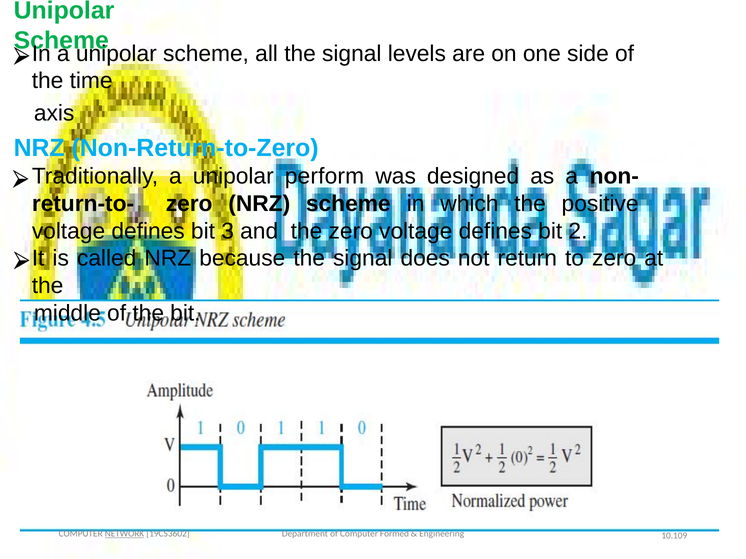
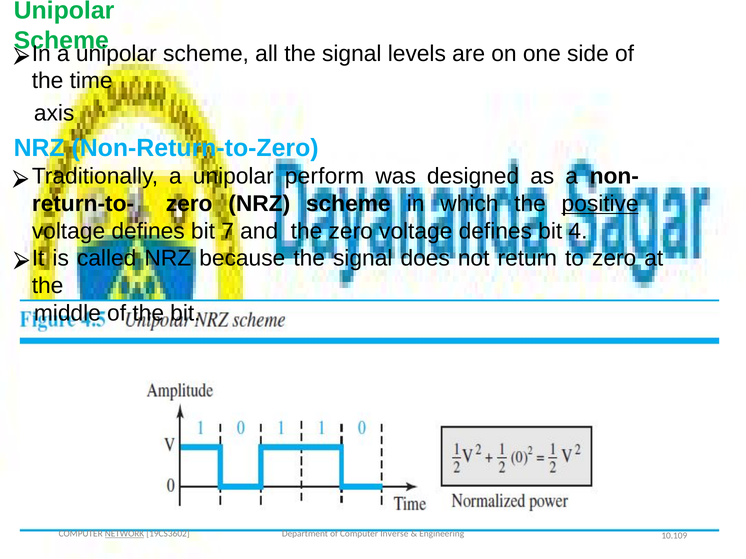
positive underline: none -> present
3: 3 -> 7
2: 2 -> 4
Formed: Formed -> Inverse
